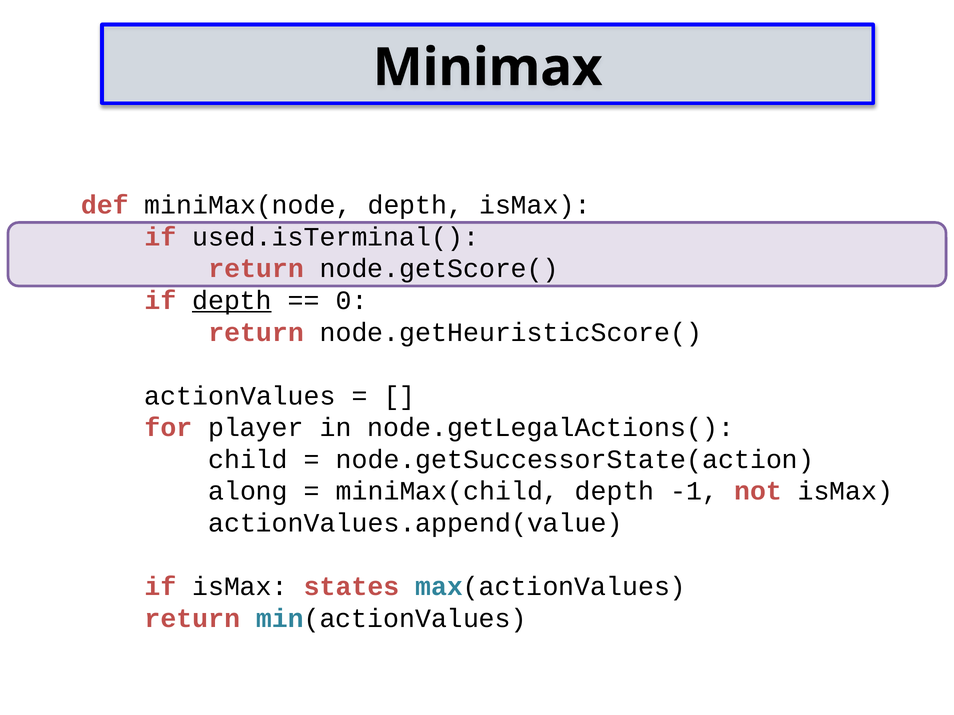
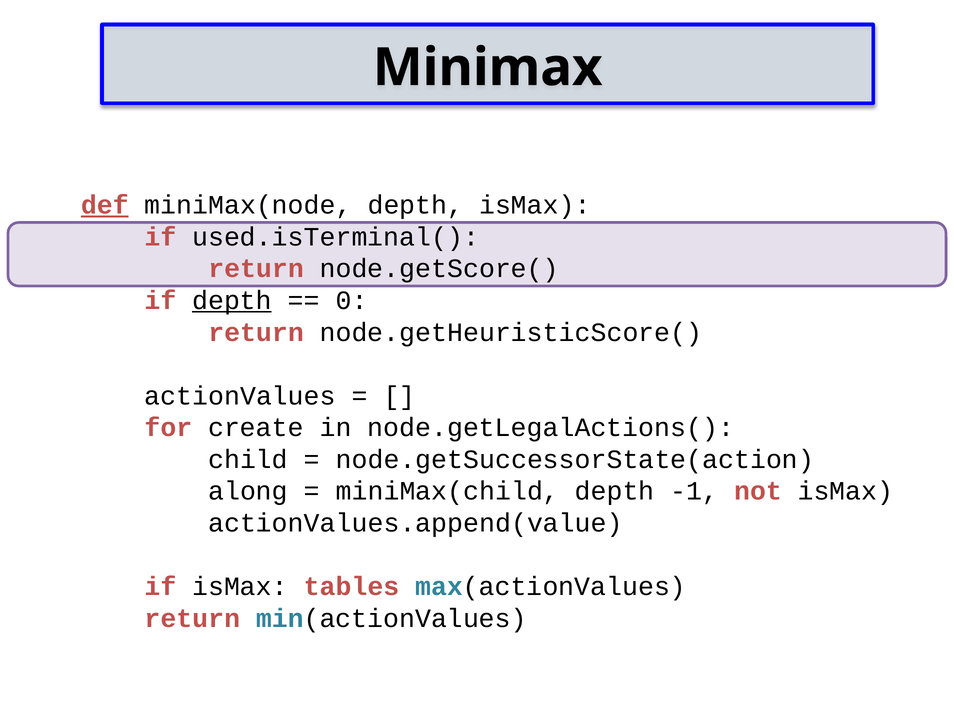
def underline: none -> present
player: player -> create
states: states -> tables
